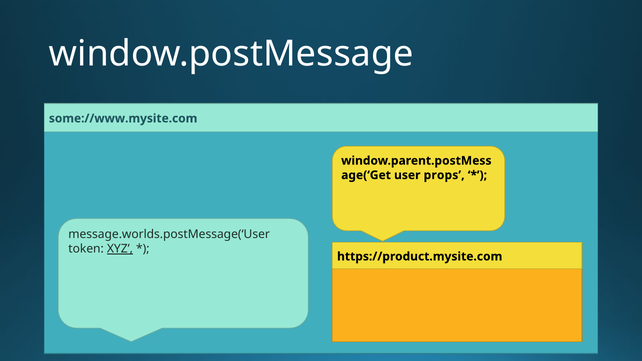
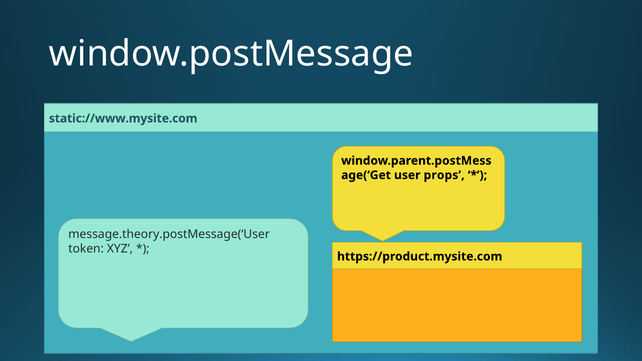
some://www.mysite.com: some://www.mysite.com -> static://www.mysite.com
message.worlds.postMessage(‘User: message.worlds.postMessage(‘User -> message.theory.postMessage(‘User
XYZ underline: present -> none
